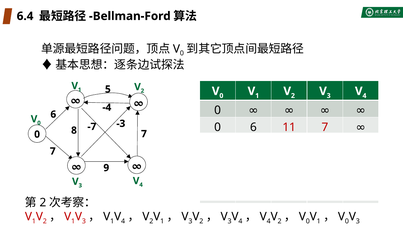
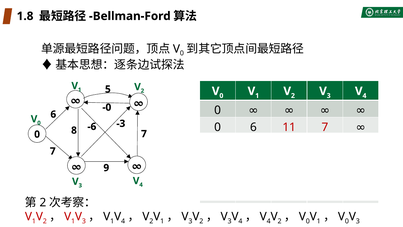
6.4: 6.4 -> 1.8
-4: -4 -> -0
-7: -7 -> -6
